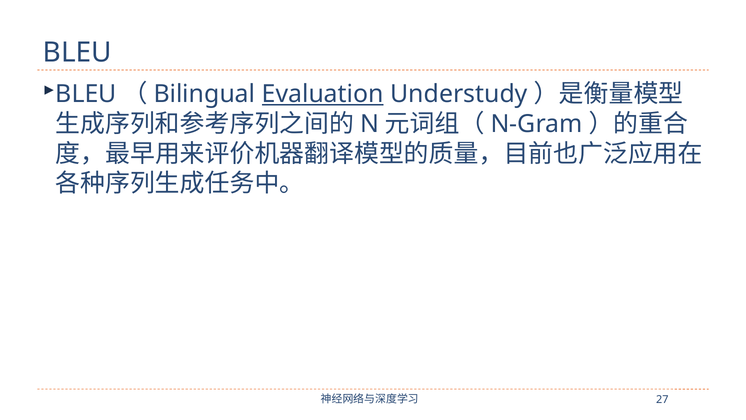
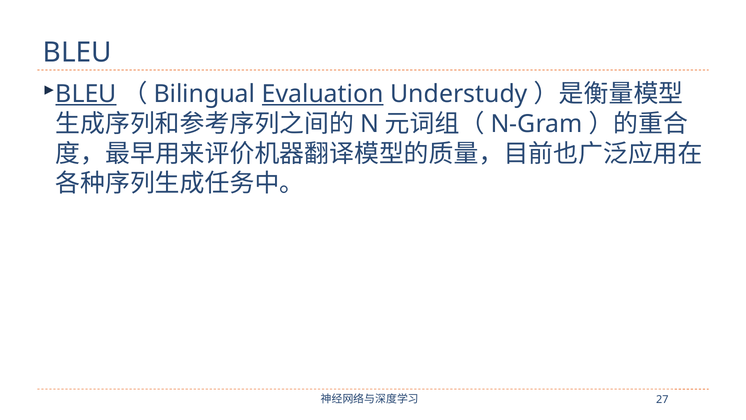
BLEU at (86, 94) underline: none -> present
